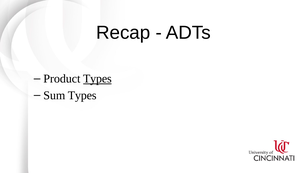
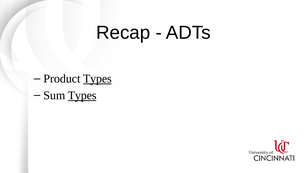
Types at (82, 95) underline: none -> present
